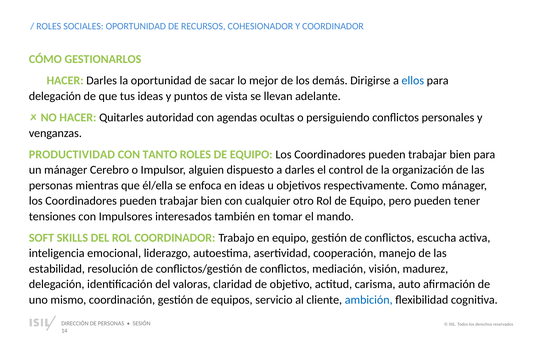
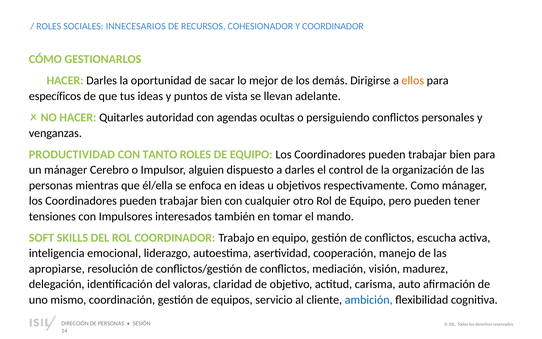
SOCIALES OPORTUNIDAD: OPORTUNIDAD -> INNECESARIOS
ellos colour: blue -> orange
delegación at (55, 96): delegación -> específicos
estabilidad: estabilidad -> apropiarse
